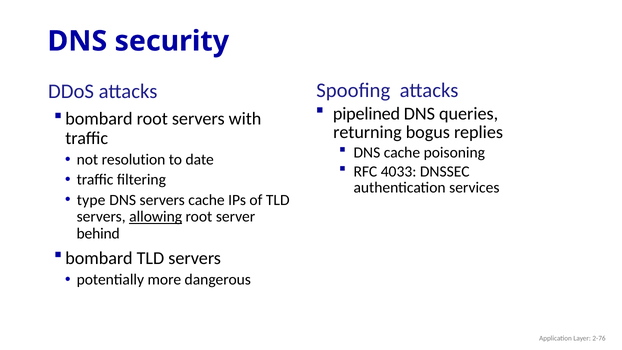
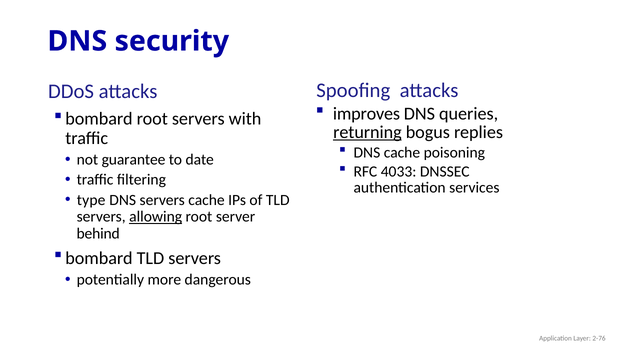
pipelined: pipelined -> improves
returning underline: none -> present
resolution: resolution -> guarantee
